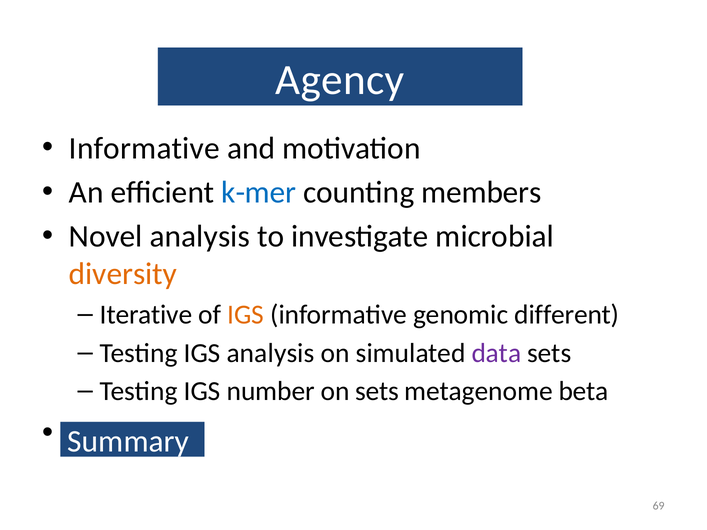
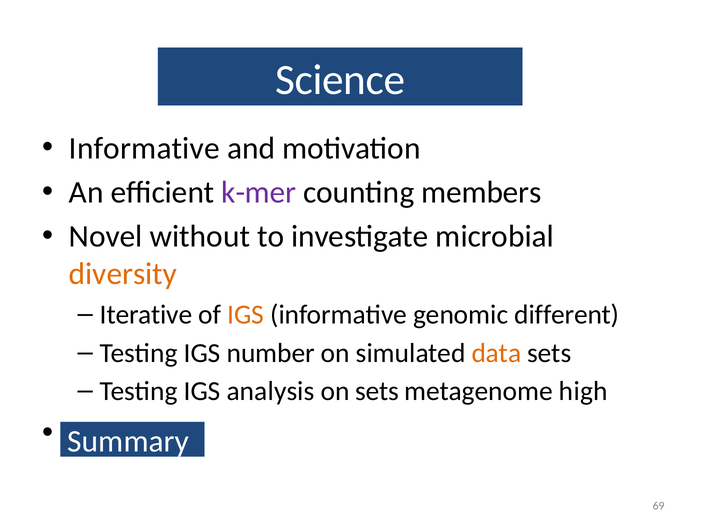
Agency: Agency -> Science
k-mer colour: blue -> purple
Novel analysis: analysis -> without
IGS analysis: analysis -> number
data colour: purple -> orange
number: number -> analysis
beta: beta -> high
